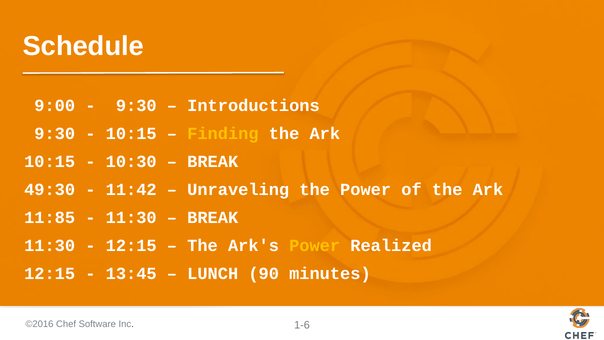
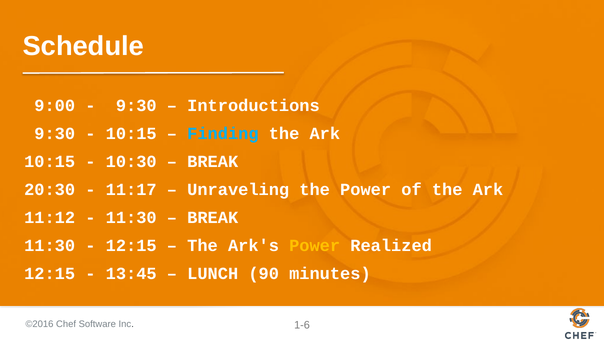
Finding colour: yellow -> light blue
49:30: 49:30 -> 20:30
11:42: 11:42 -> 11:17
11:85: 11:85 -> 11:12
